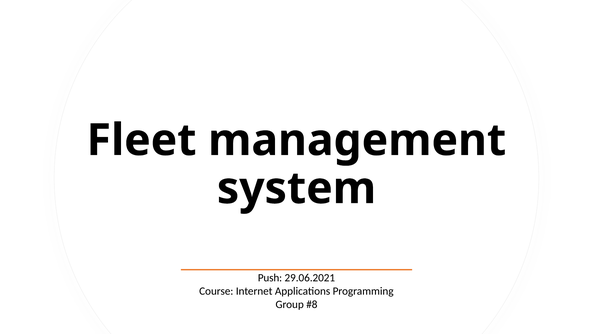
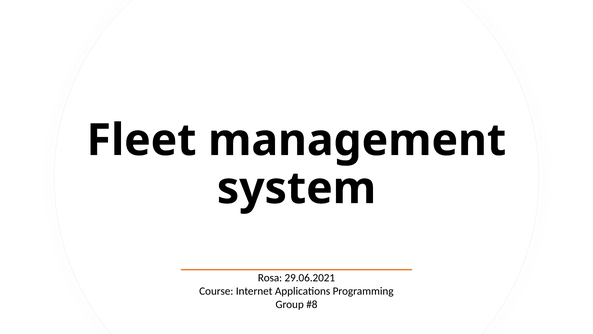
Push: Push -> Rosa
